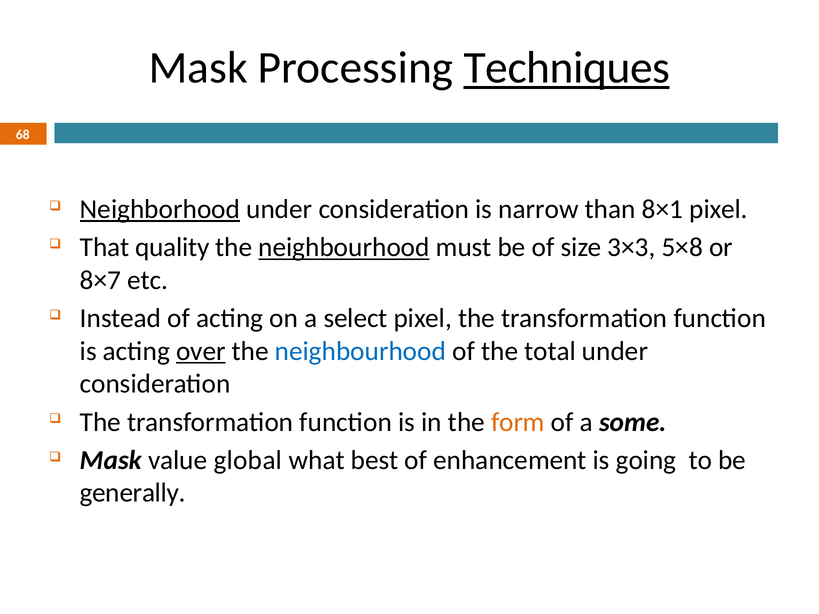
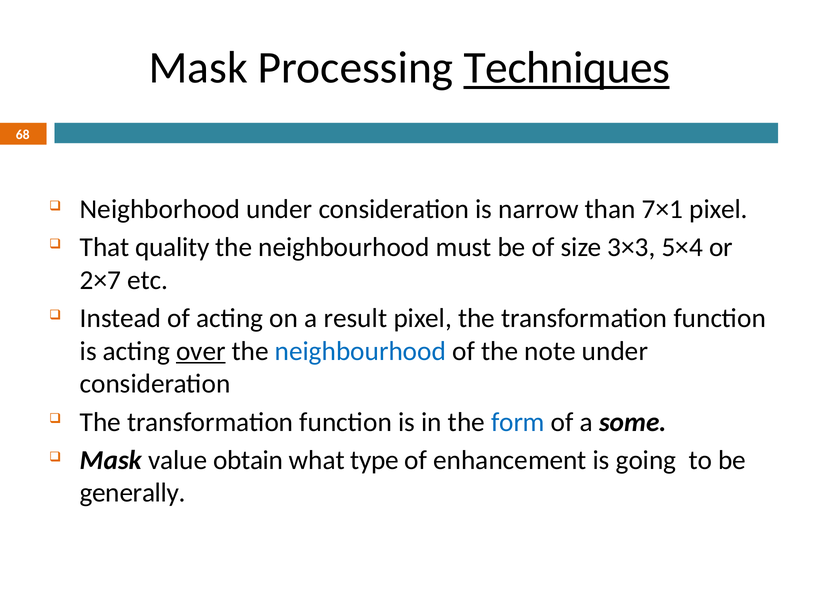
Neighborhood underline: present -> none
8×1: 8×1 -> 7×1
neighbourhood at (344, 248) underline: present -> none
5×8: 5×8 -> 5×4
8×7: 8×7 -> 2×7
select: select -> result
total: total -> note
form colour: orange -> blue
global: global -> obtain
best: best -> type
